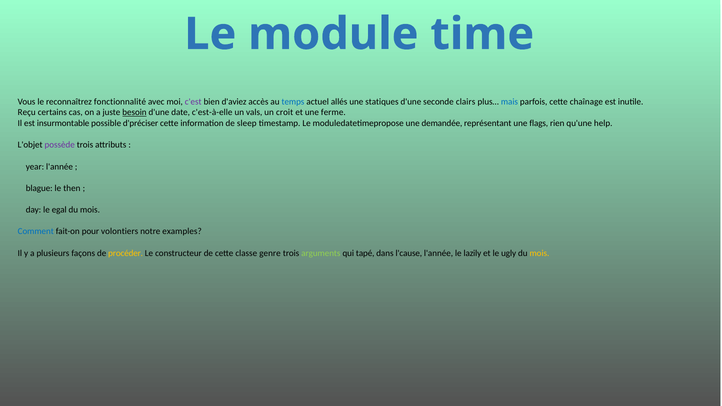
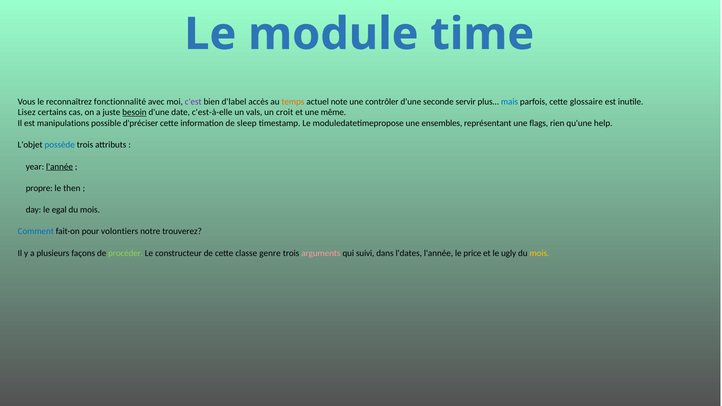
d'aviez: d'aviez -> d'label
temps colour: blue -> orange
allés: allés -> note
statiques: statiques -> contrôler
clairs: clairs -> servir
chaînage: chaînage -> glossaire
Reçu: Reçu -> Lisez
ferme: ferme -> même
insurmontable: insurmontable -> manipulations
demandée: demandée -> ensembles
possède colour: purple -> blue
l'année at (60, 167) underline: none -> present
blague: blague -> propre
examples: examples -> trouverez
procéder colour: yellow -> light green
arguments colour: light green -> pink
tapé: tapé -> suivi
l'cause: l'cause -> l'dates
lazily: lazily -> price
